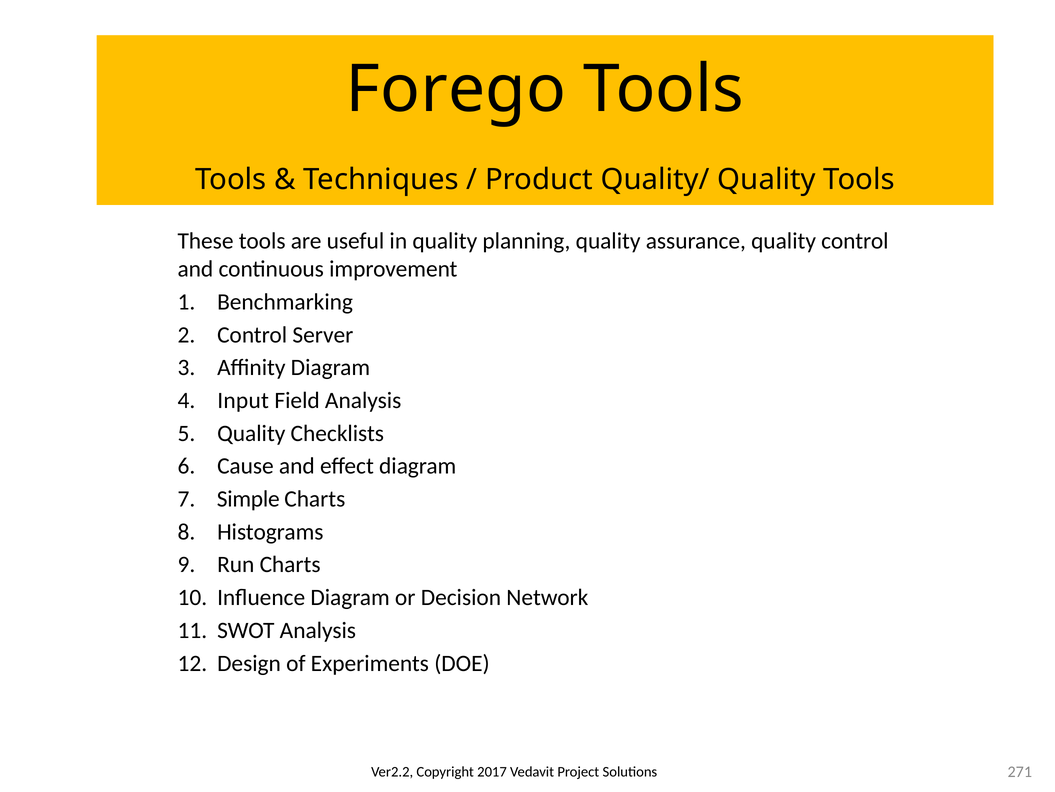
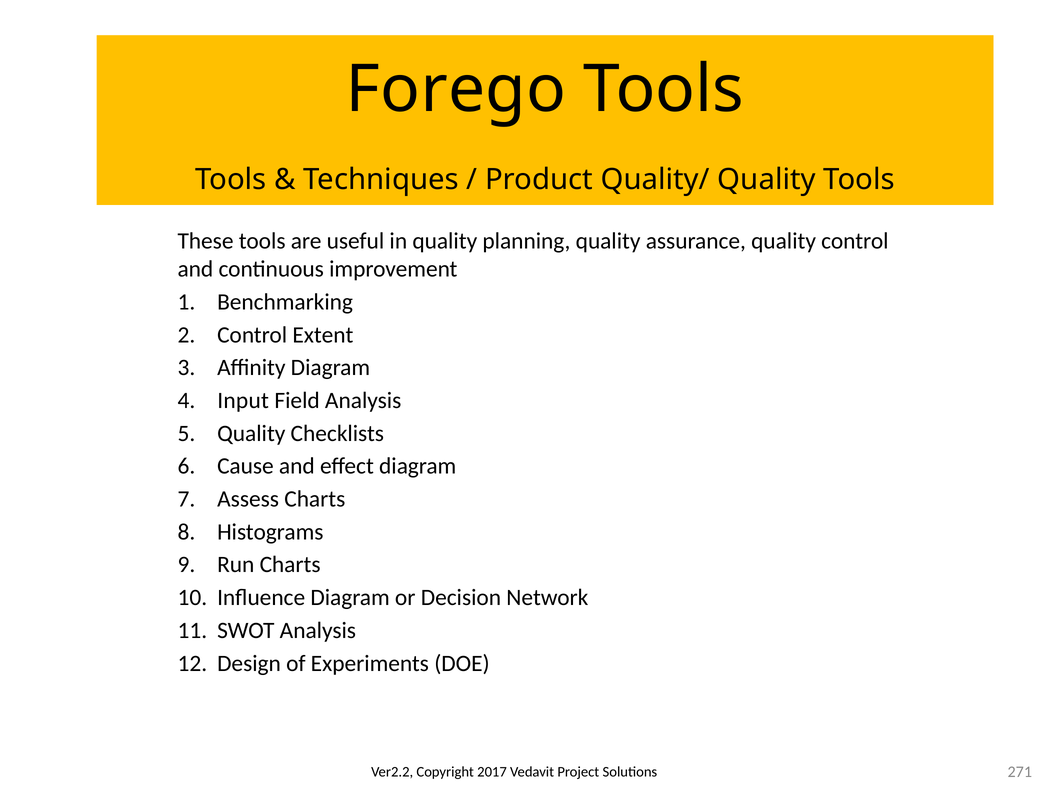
Server: Server -> Extent
Simple: Simple -> Assess
